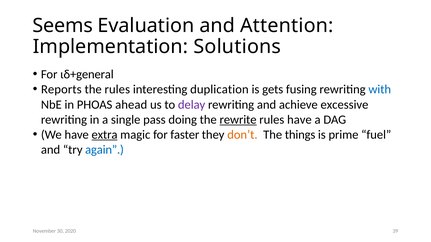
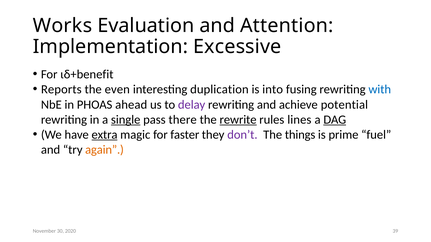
Seems: Seems -> Works
Solutions: Solutions -> Excessive
ιδ+general: ιδ+general -> ιδ+benefit
the rules: rules -> even
gets: gets -> into
excessive: excessive -> potential
single underline: none -> present
doing: doing -> there
rules have: have -> lines
DAG underline: none -> present
don’t colour: orange -> purple
again colour: blue -> orange
